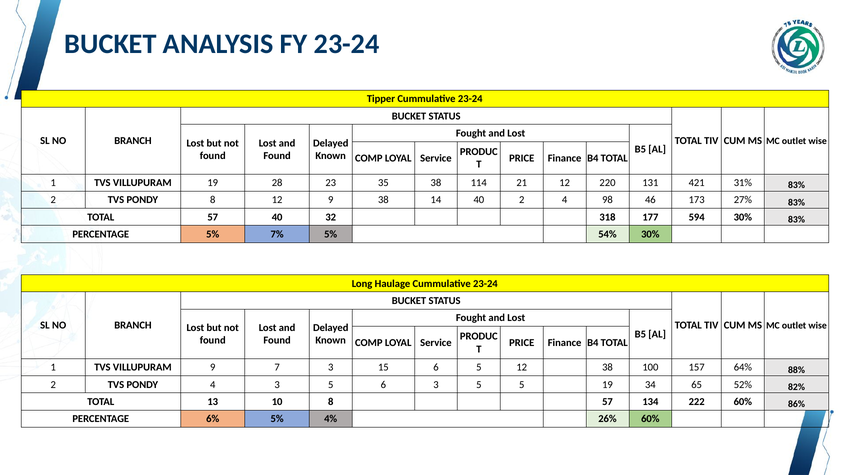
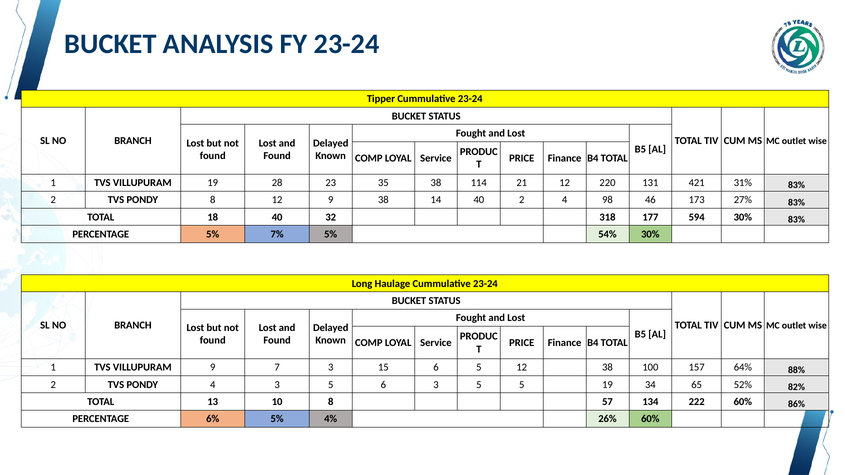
TOTAL 57: 57 -> 18
